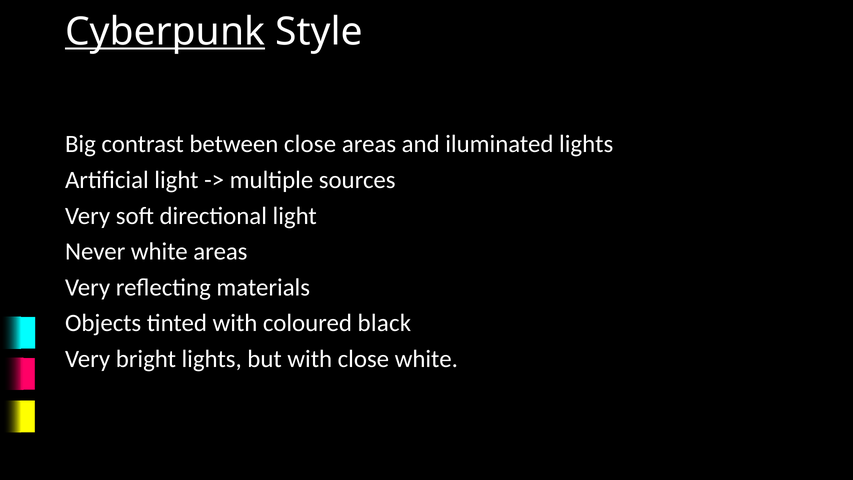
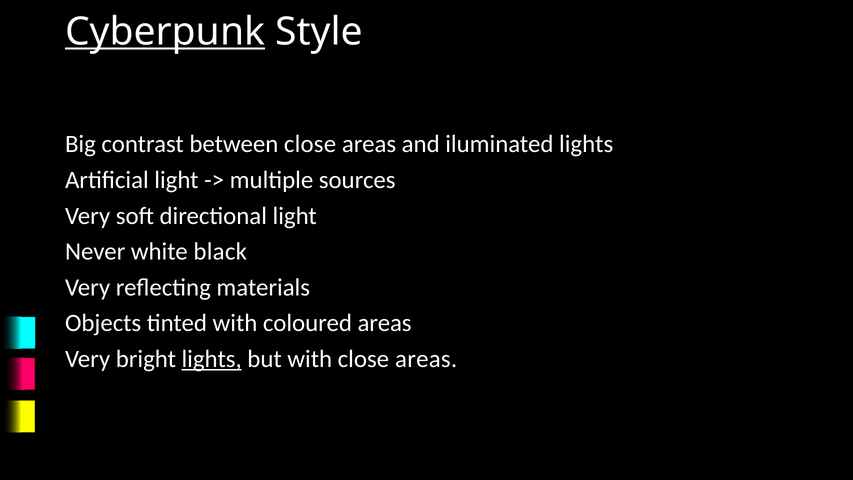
white areas: areas -> black
coloured black: black -> areas
lights at (212, 359) underline: none -> present
with close white: white -> areas
